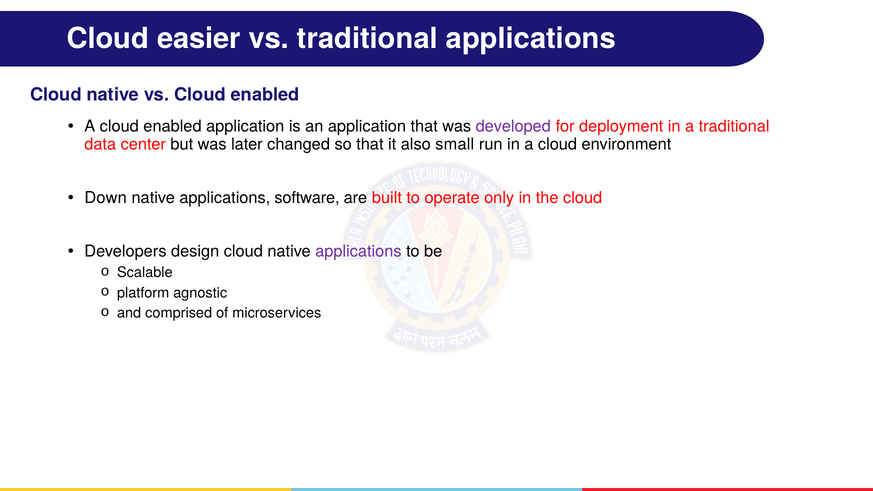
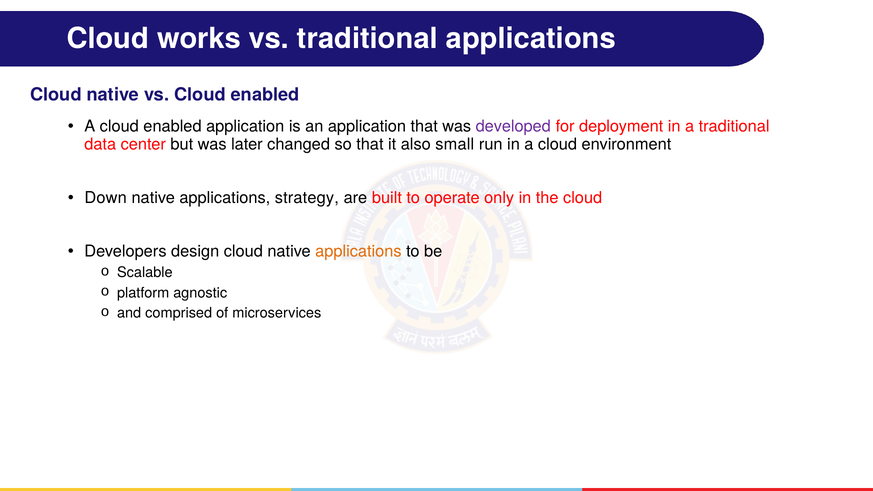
easier: easier -> works
software: software -> strategy
applications at (358, 251) colour: purple -> orange
